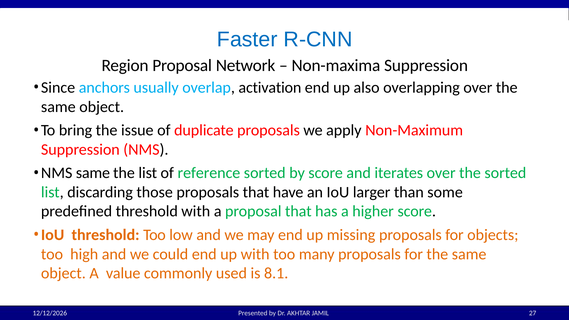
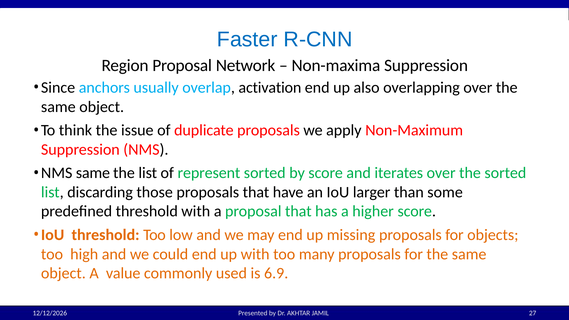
bring: bring -> think
reference: reference -> represent
8.1: 8.1 -> 6.9
